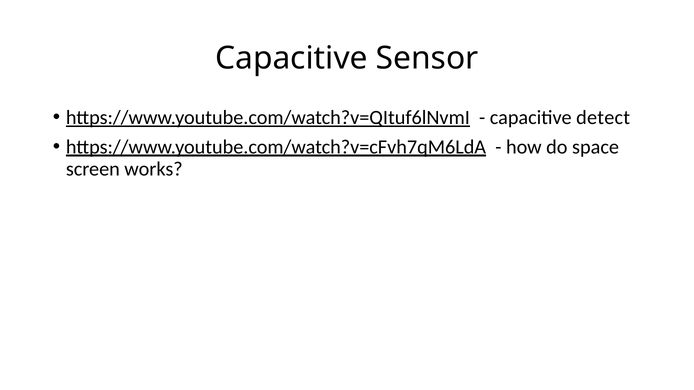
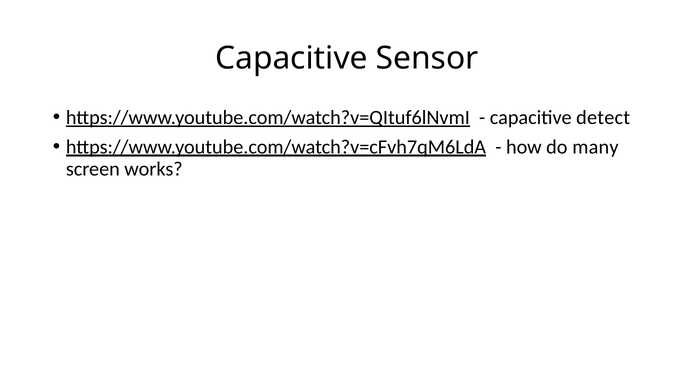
space: space -> many
